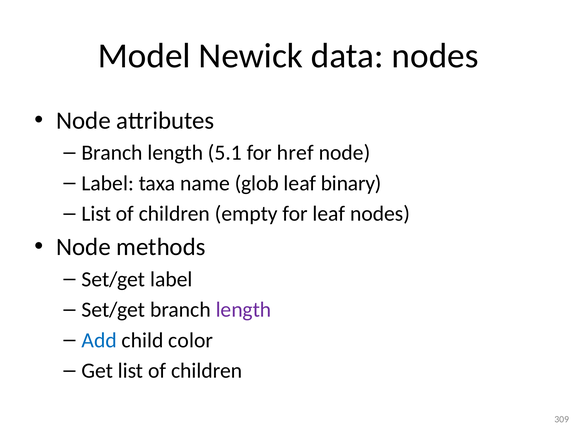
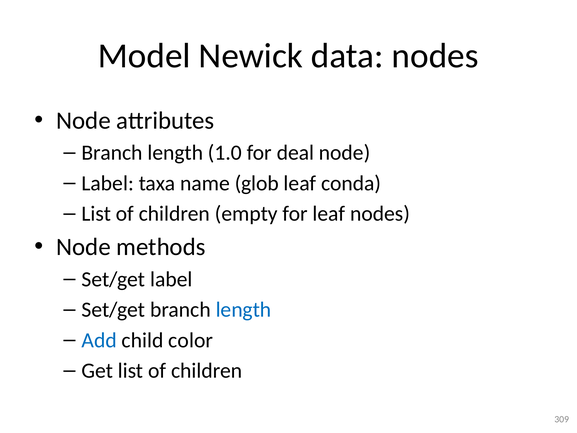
5.1: 5.1 -> 1.0
href: href -> deal
binary: binary -> conda
length at (244, 310) colour: purple -> blue
